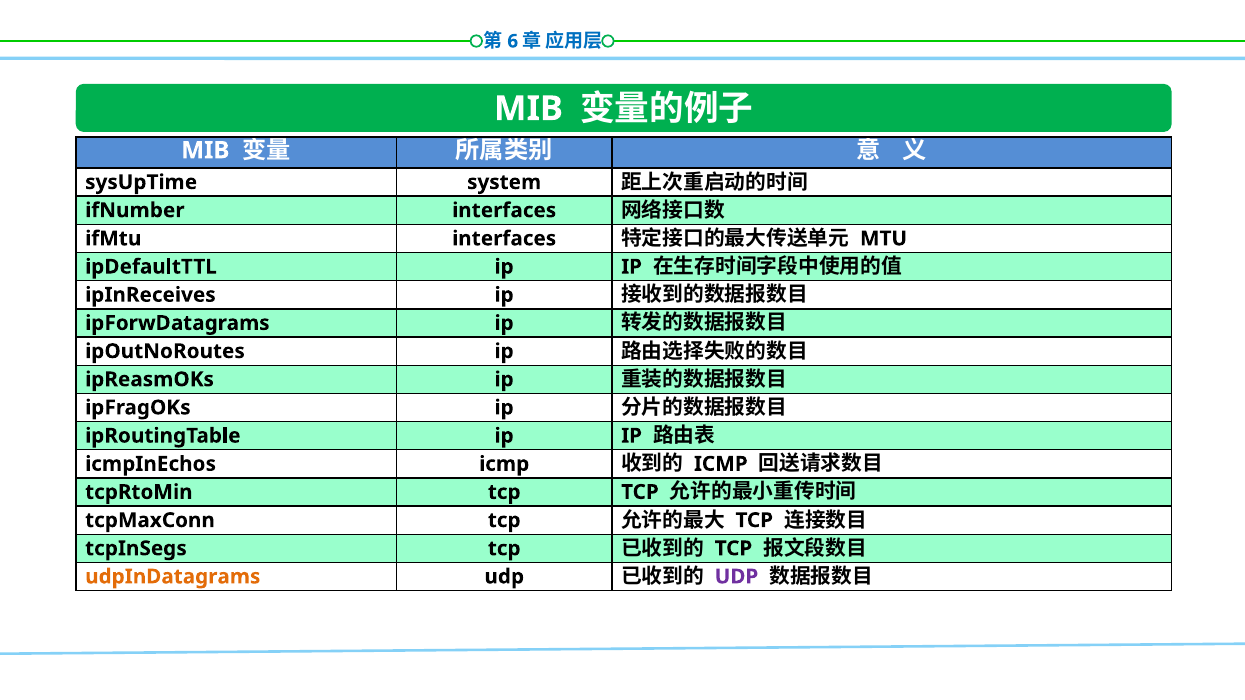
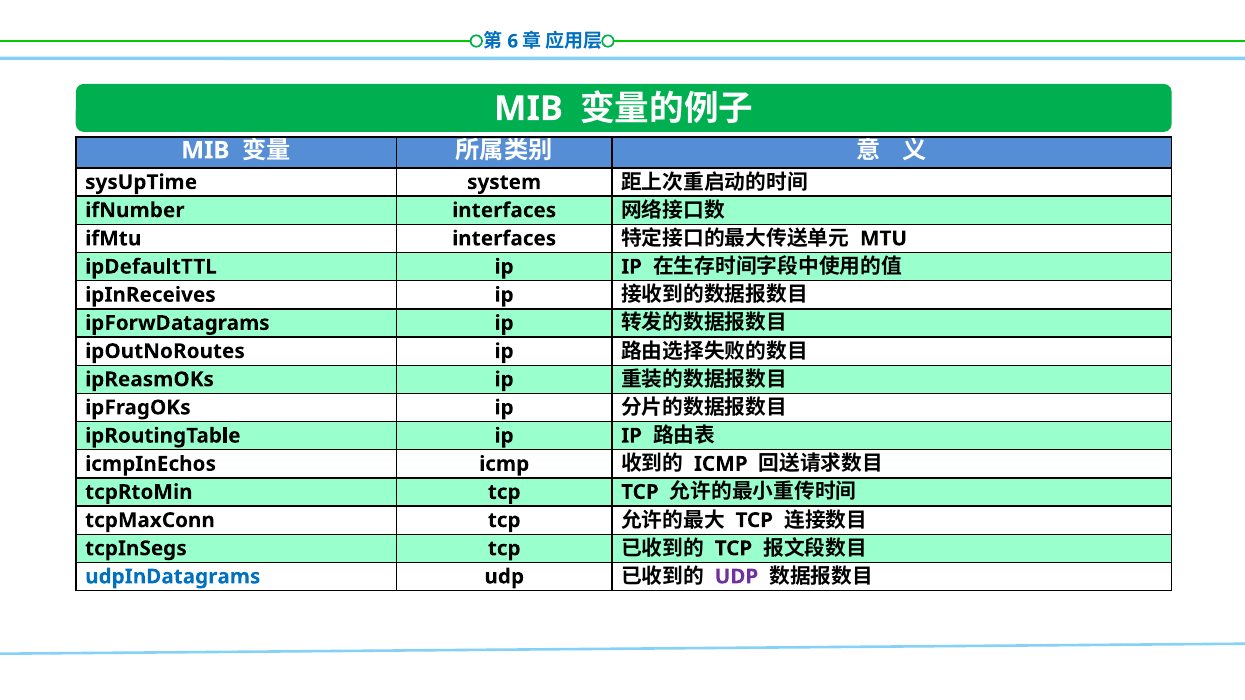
udpInDatagrams colour: orange -> blue
